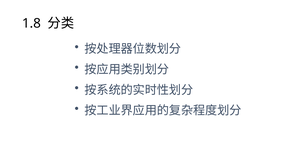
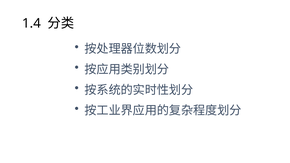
1.8: 1.8 -> 1.4
